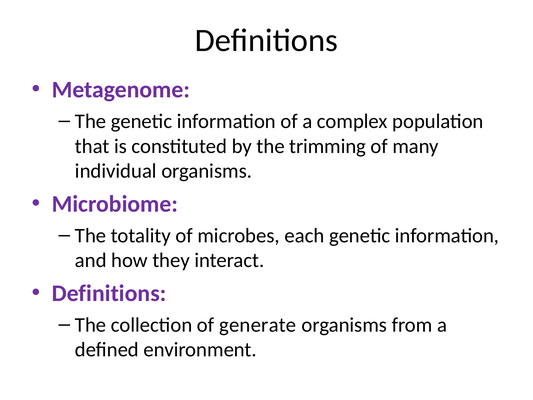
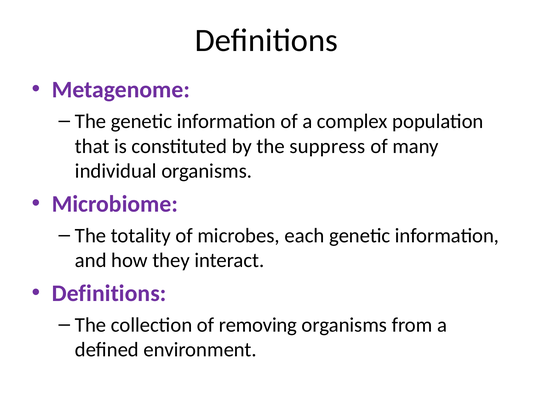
trimming: trimming -> suppress
generate: generate -> removing
